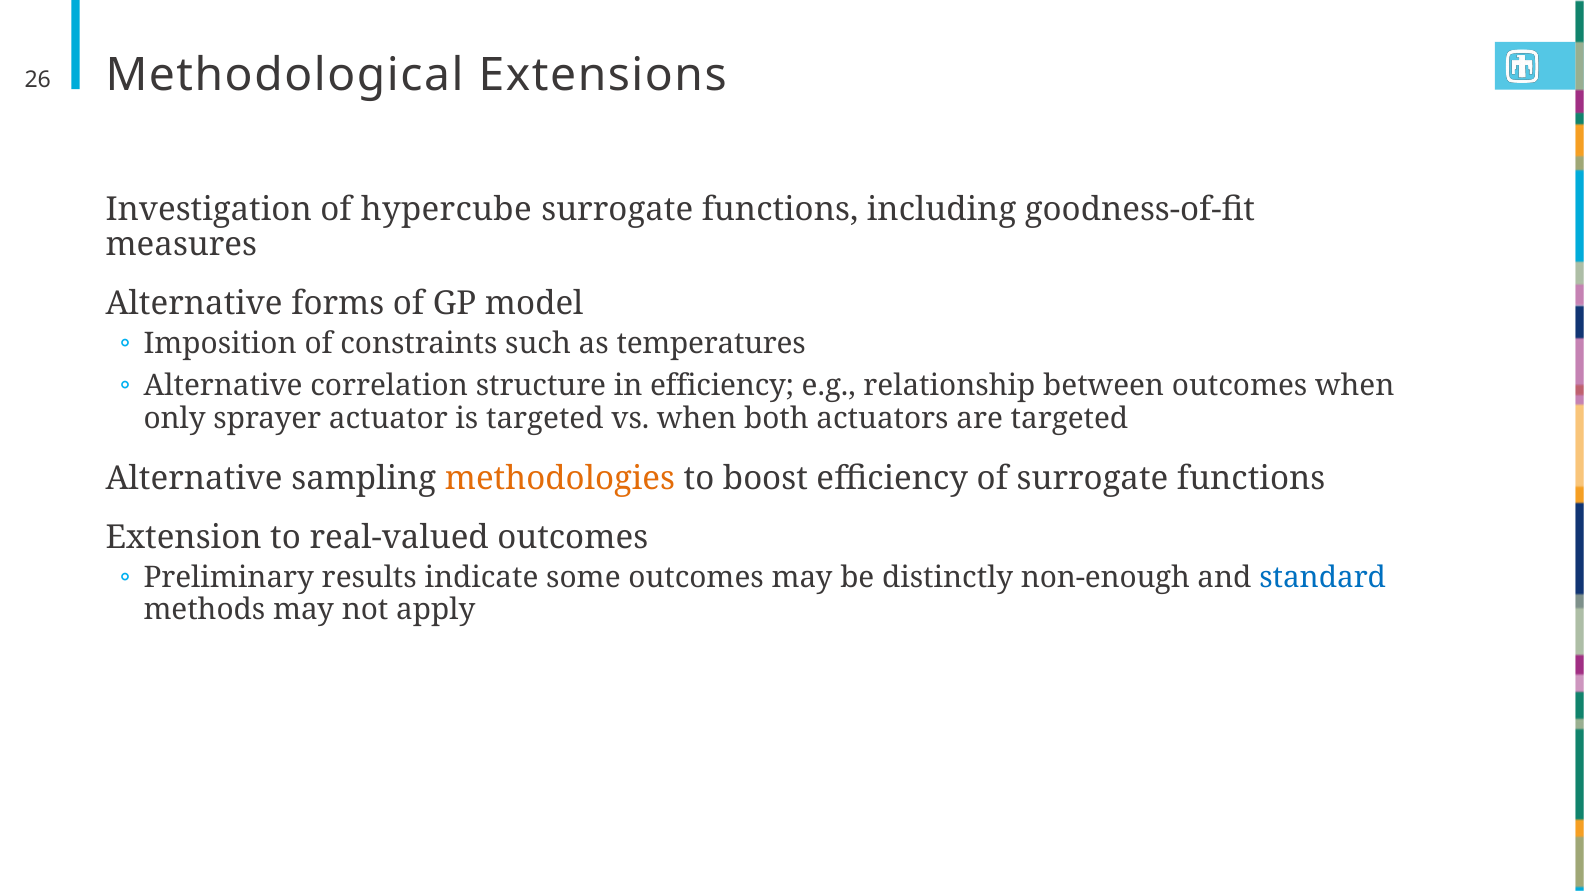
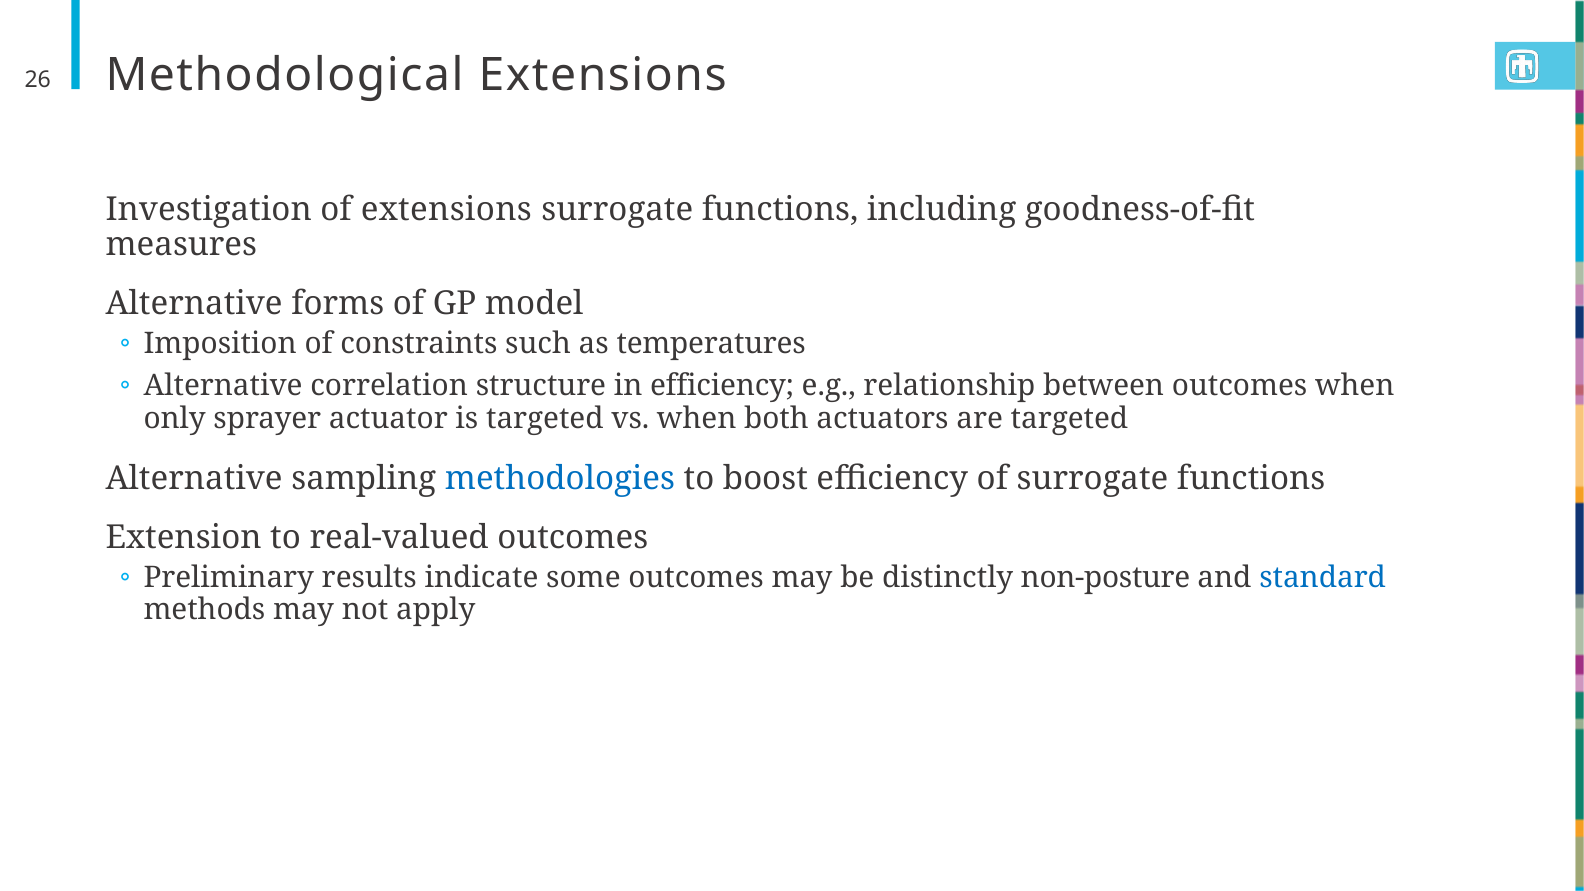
of hypercube: hypercube -> extensions
methodologies colour: orange -> blue
non-enough: non-enough -> non-posture
